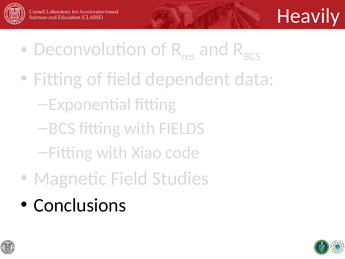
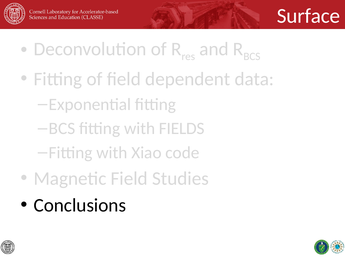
Heavily: Heavily -> Surface
